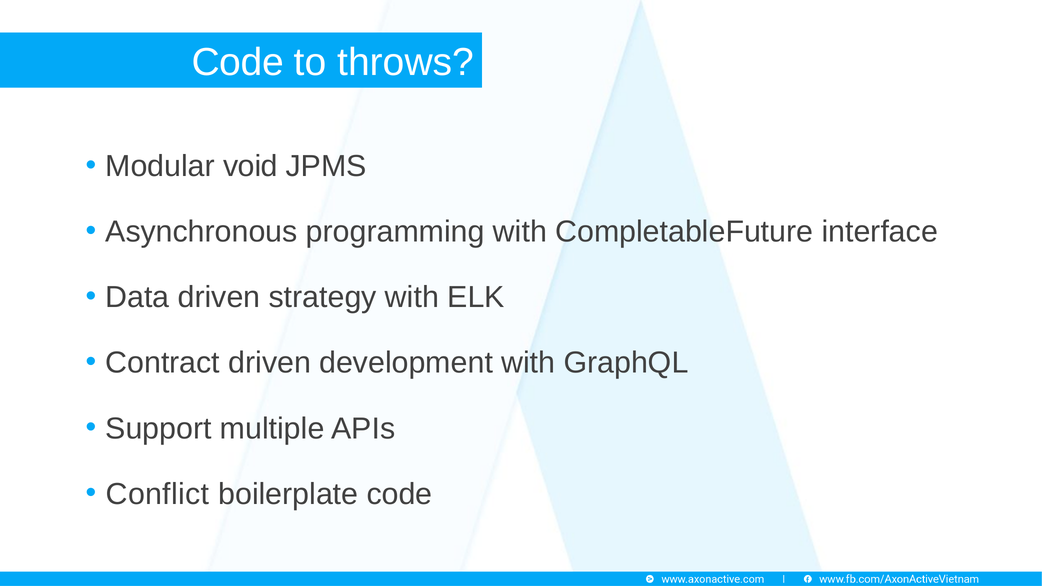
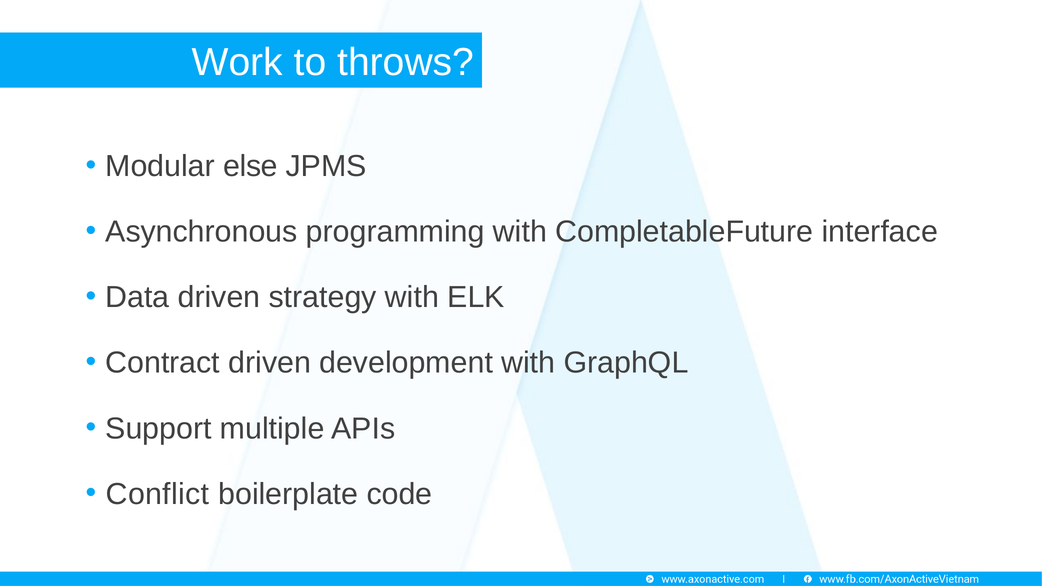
Code at (238, 63): Code -> Work
void: void -> else
